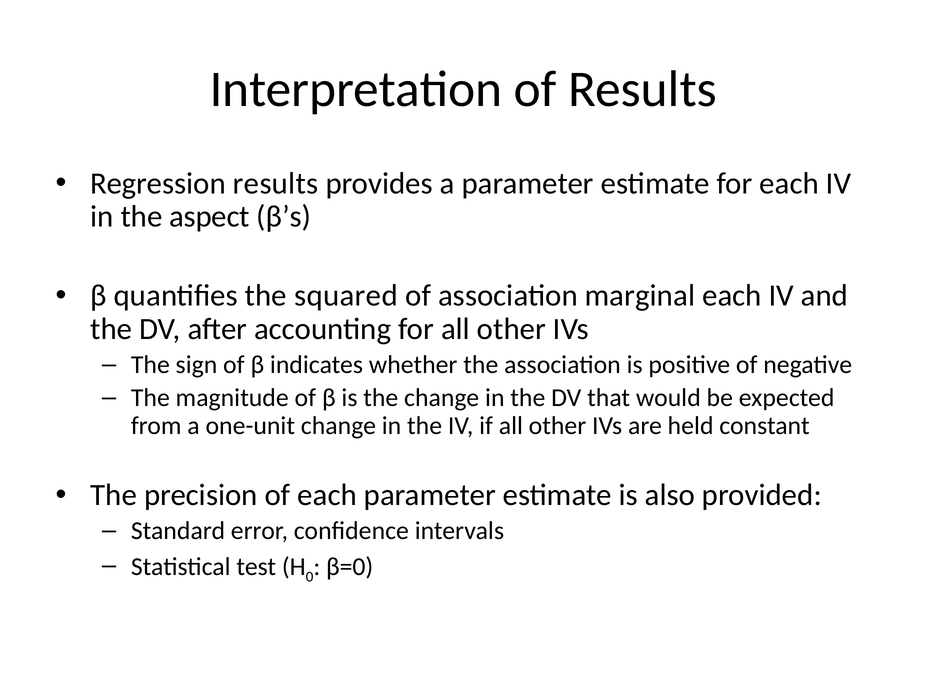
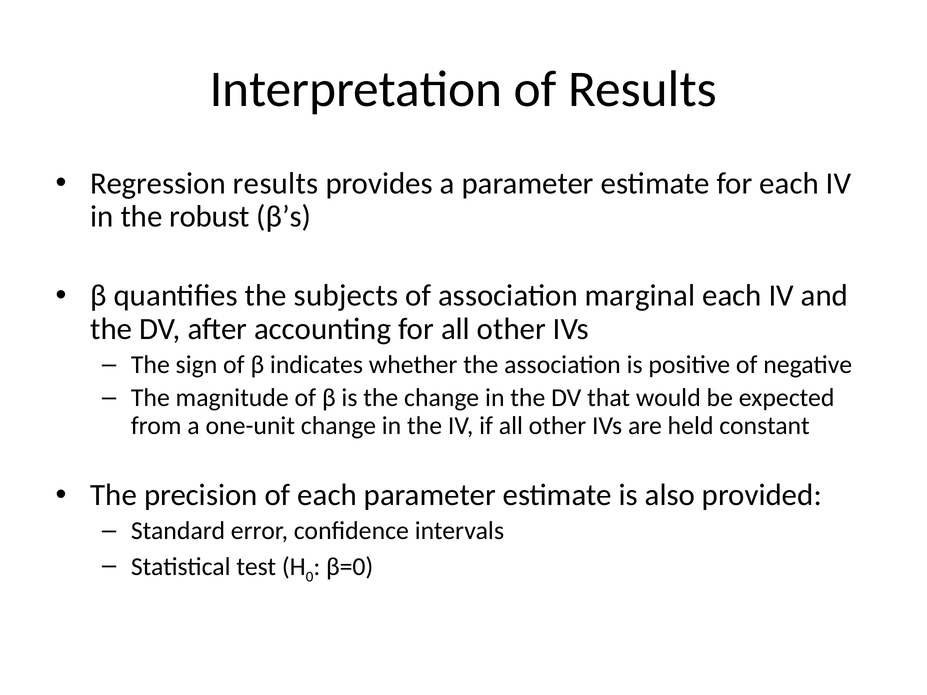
aspect: aspect -> robust
squared: squared -> subjects
